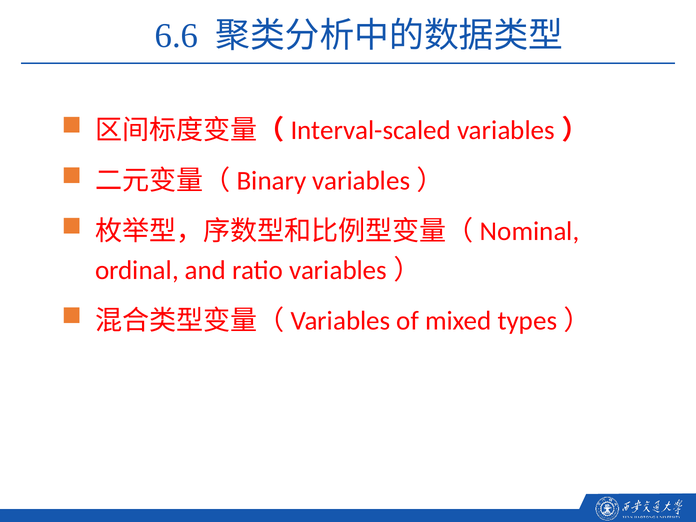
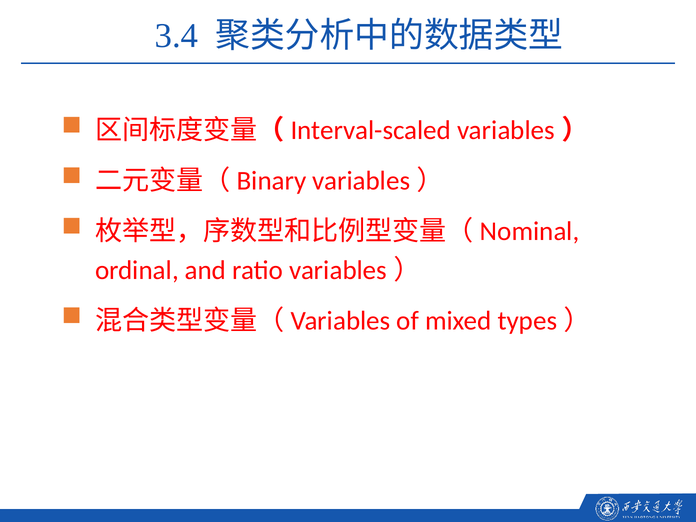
6.6: 6.6 -> 3.4
